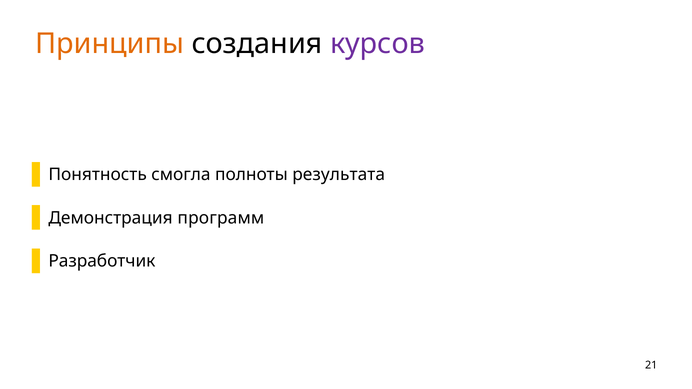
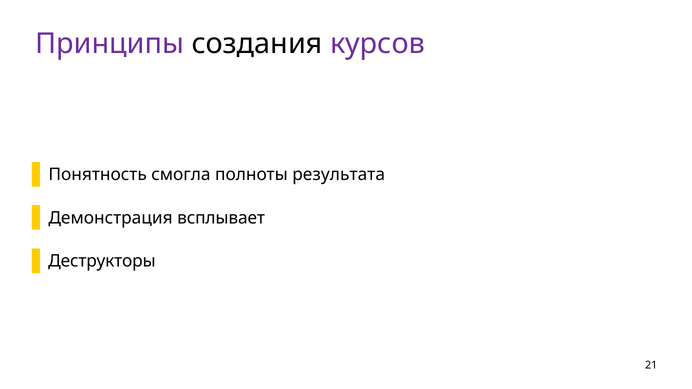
Принципы colour: orange -> purple
программ: программ -> всплывает
Разработчик: Разработчик -> Деструкторы
